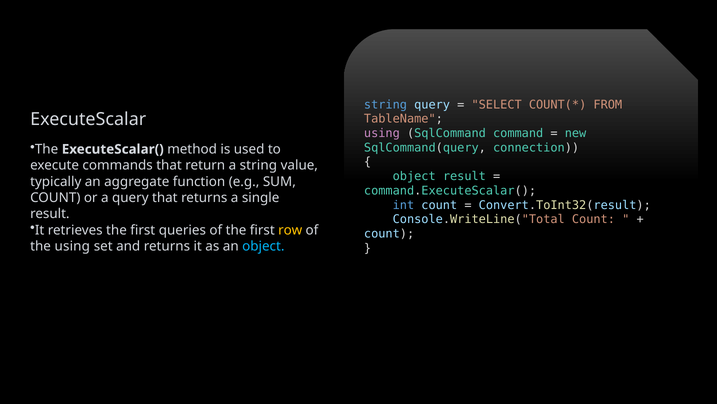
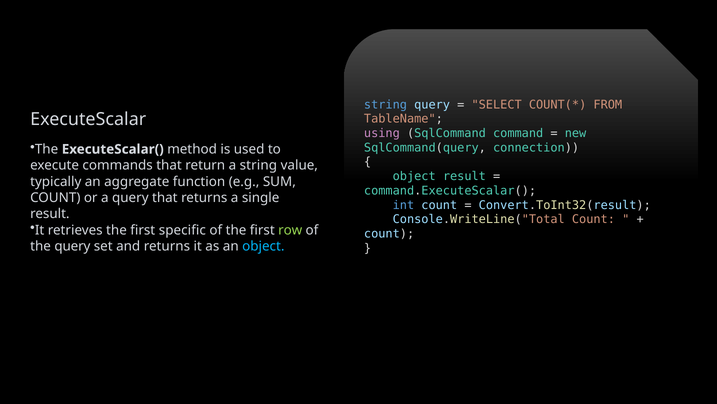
queries: queries -> specific
row colour: yellow -> light green
the using: using -> query
